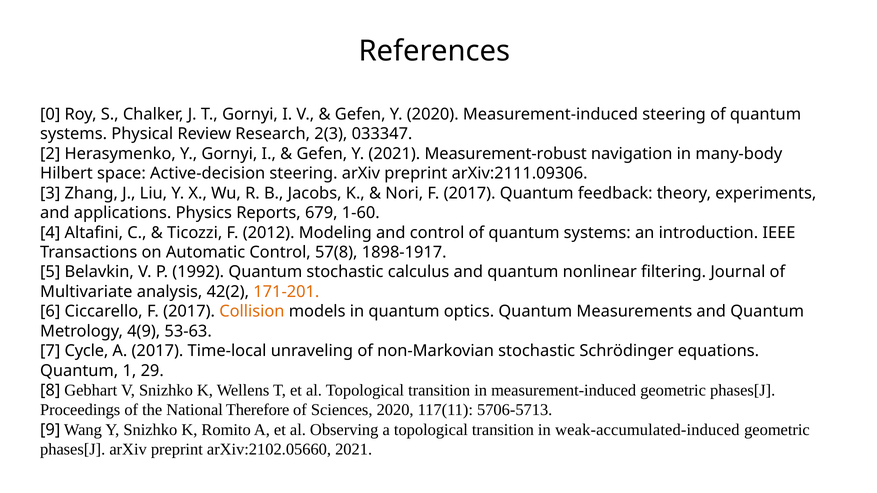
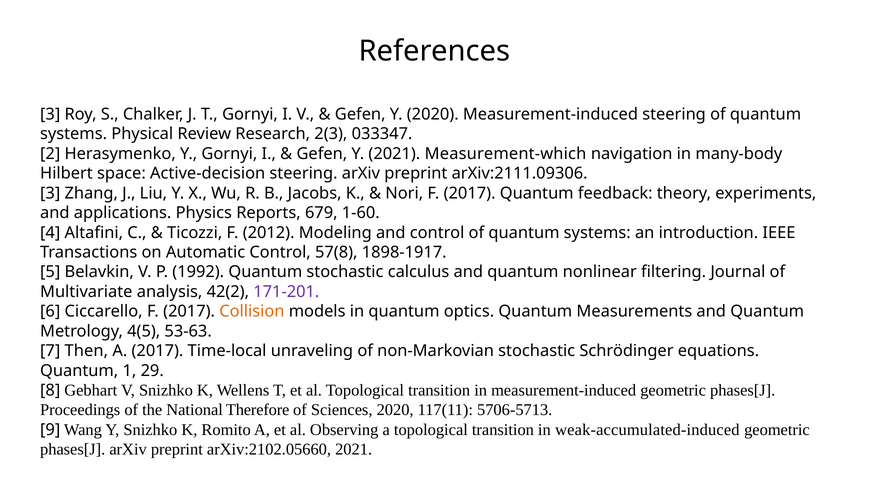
0 at (50, 114): 0 -> 3
Measurement-robust: Measurement-robust -> Measurement-which
171-201 colour: orange -> purple
4(9: 4(9 -> 4(5
Cycle: Cycle -> Then
